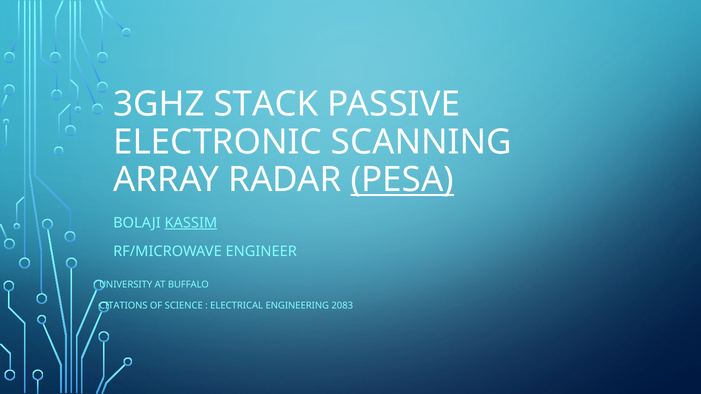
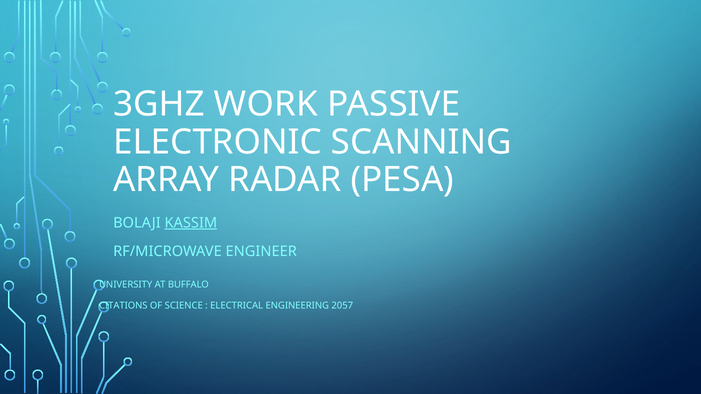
STACK: STACK -> WORK
PESA underline: present -> none
2083: 2083 -> 2057
